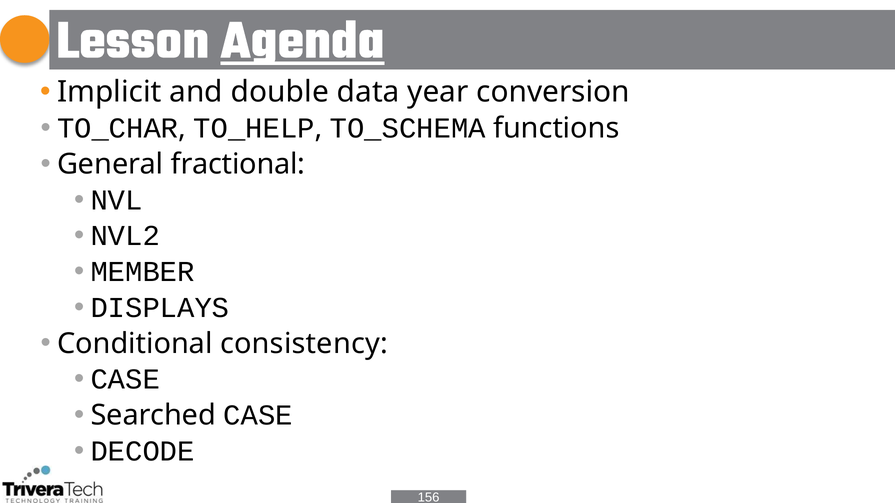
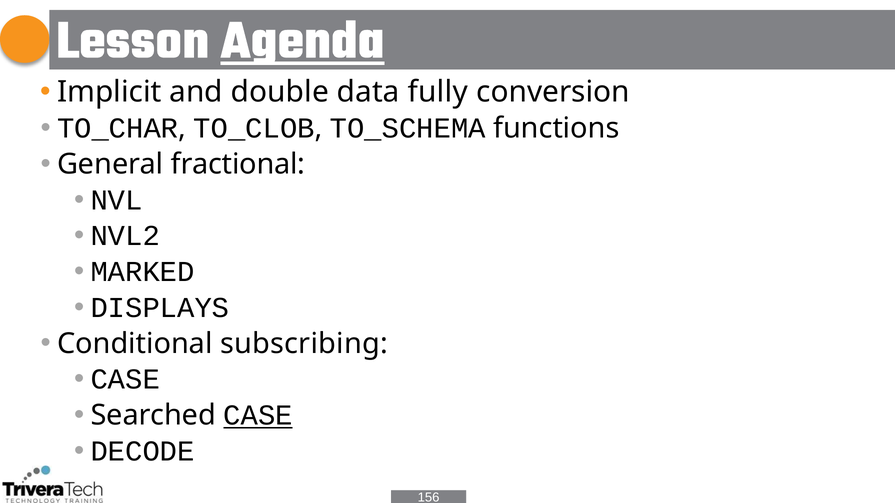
year: year -> fully
TO_HELP: TO_HELP -> TO_CLOB
MEMBER: MEMBER -> MARKED
consistency: consistency -> subscribing
CASE at (258, 416) underline: none -> present
